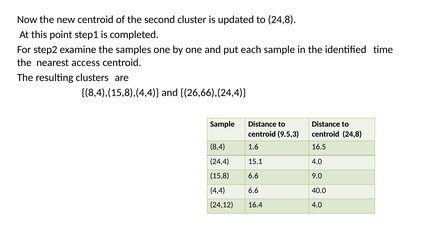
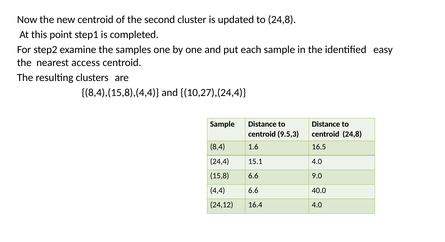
time: time -> easy
26,66),(24,4: 26,66),(24,4 -> 10,27),(24,4
